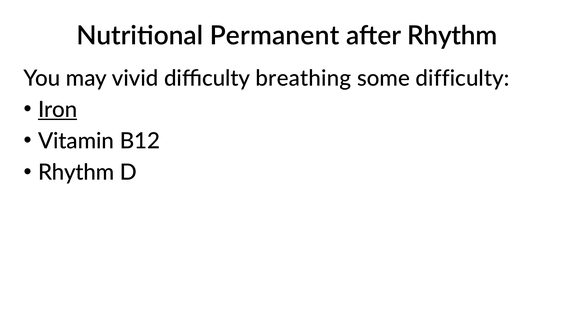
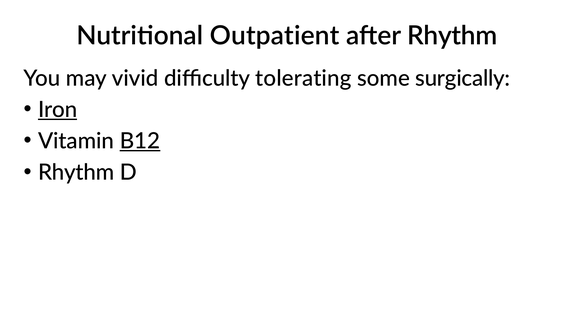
Permanent: Permanent -> Outpatient
breathing: breathing -> tolerating
some difficulty: difficulty -> surgically
B12 underline: none -> present
